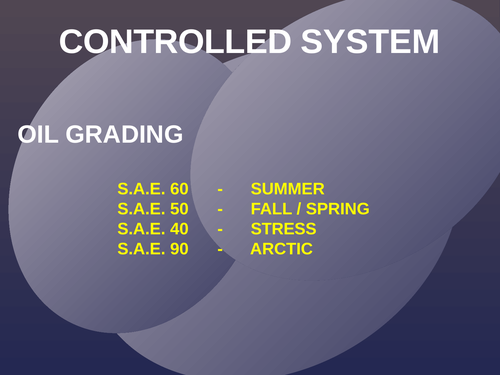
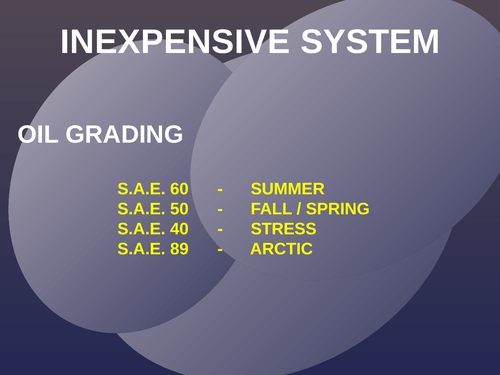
CONTROLLED: CONTROLLED -> INEXPENSIVE
90: 90 -> 89
